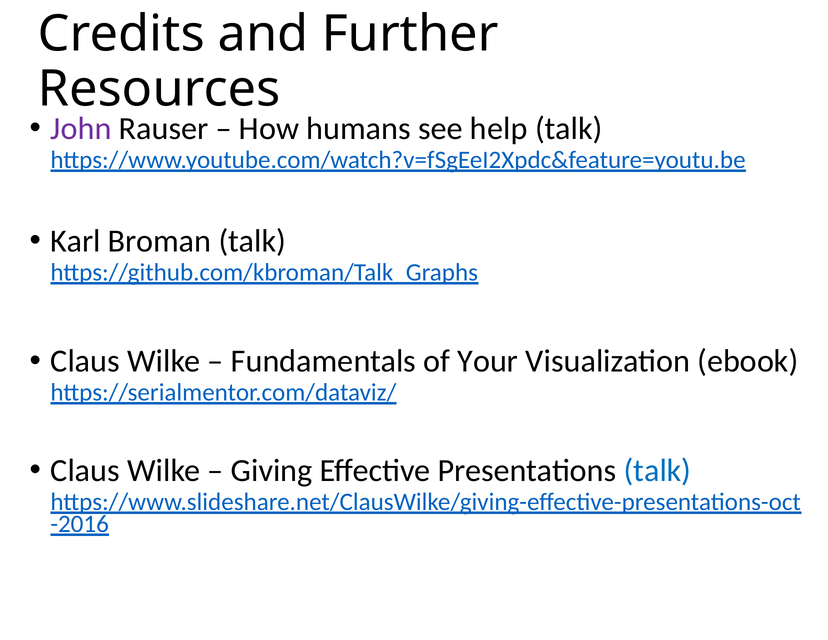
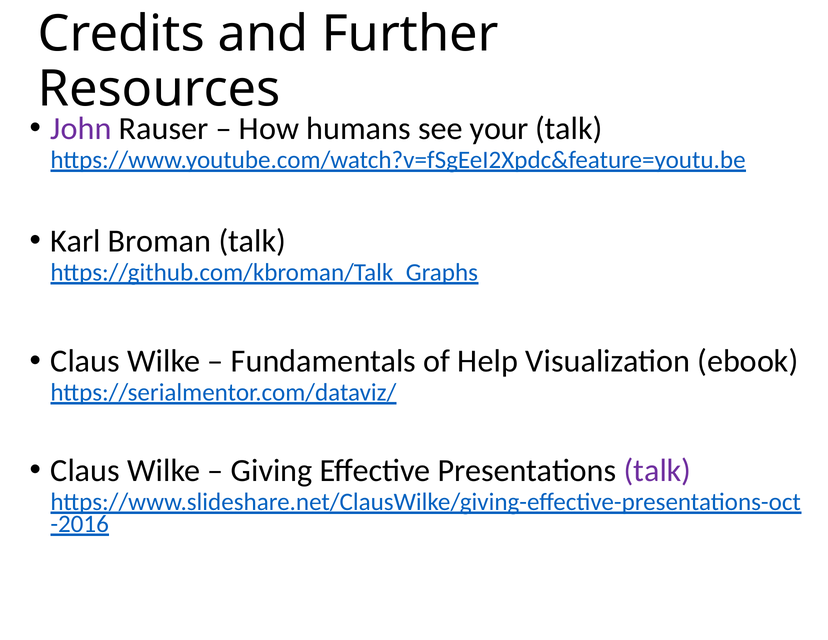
help: help -> your
Your: Your -> Help
talk at (657, 470) colour: blue -> purple
